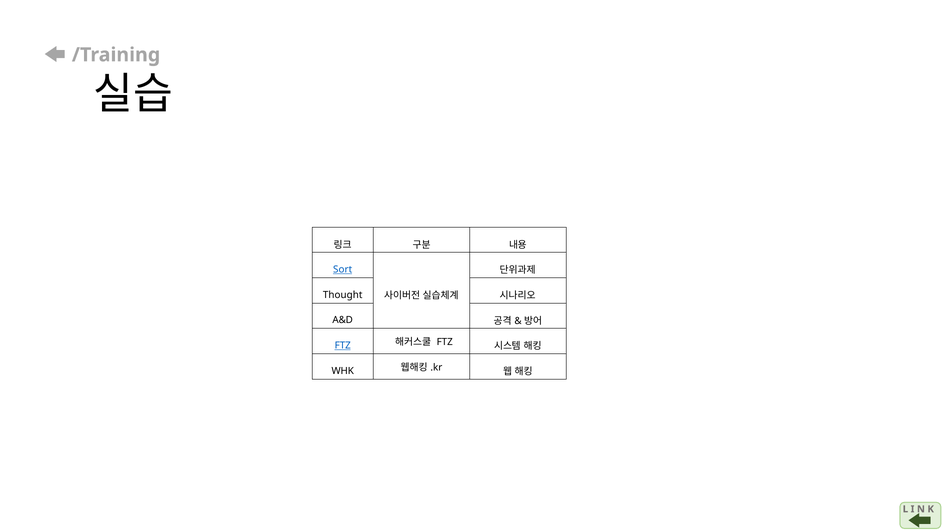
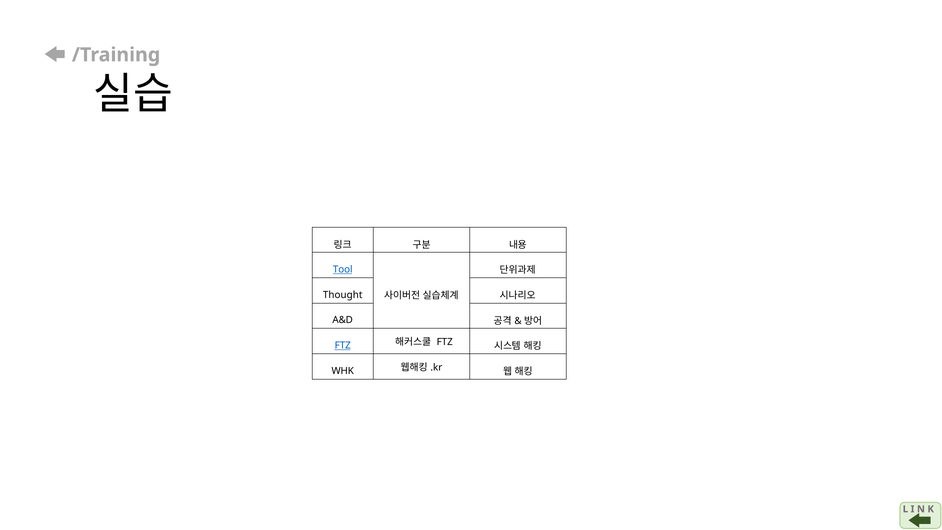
Sort: Sort -> Tool
